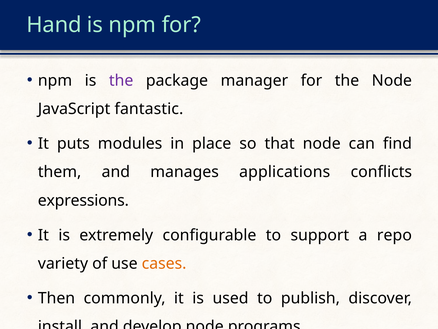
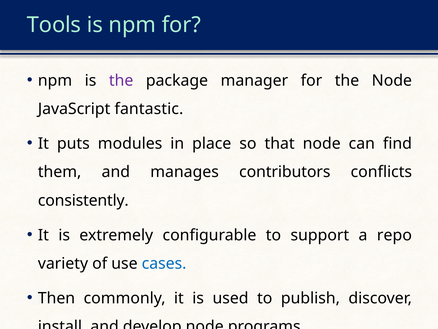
Hand: Hand -> Tools
applications: applications -> contributors
expressions: expressions -> consistently
cases colour: orange -> blue
